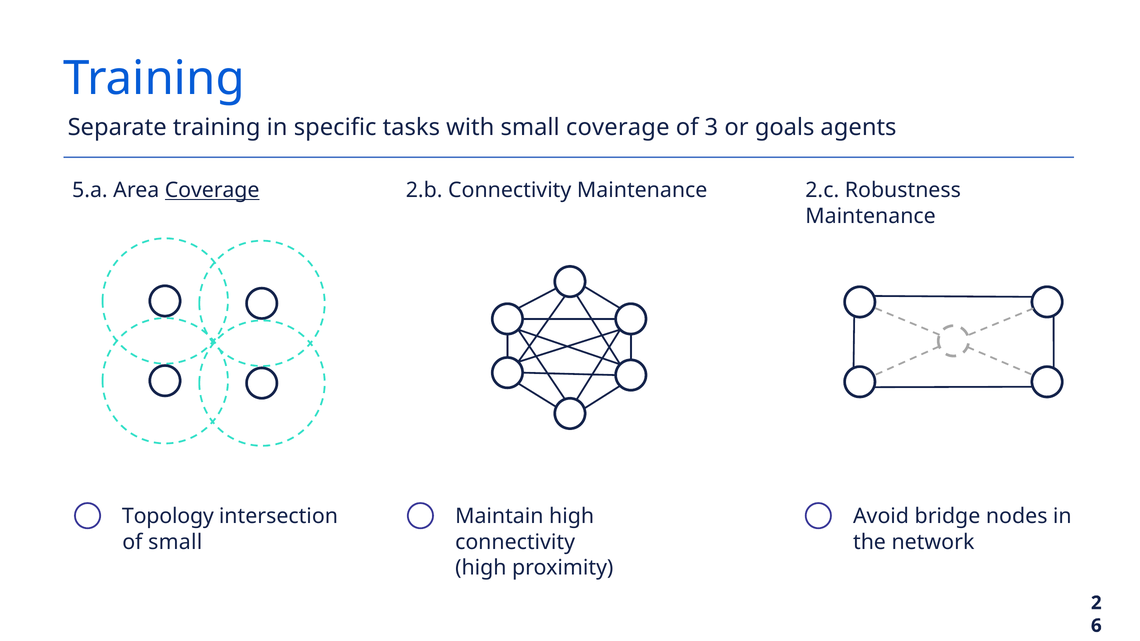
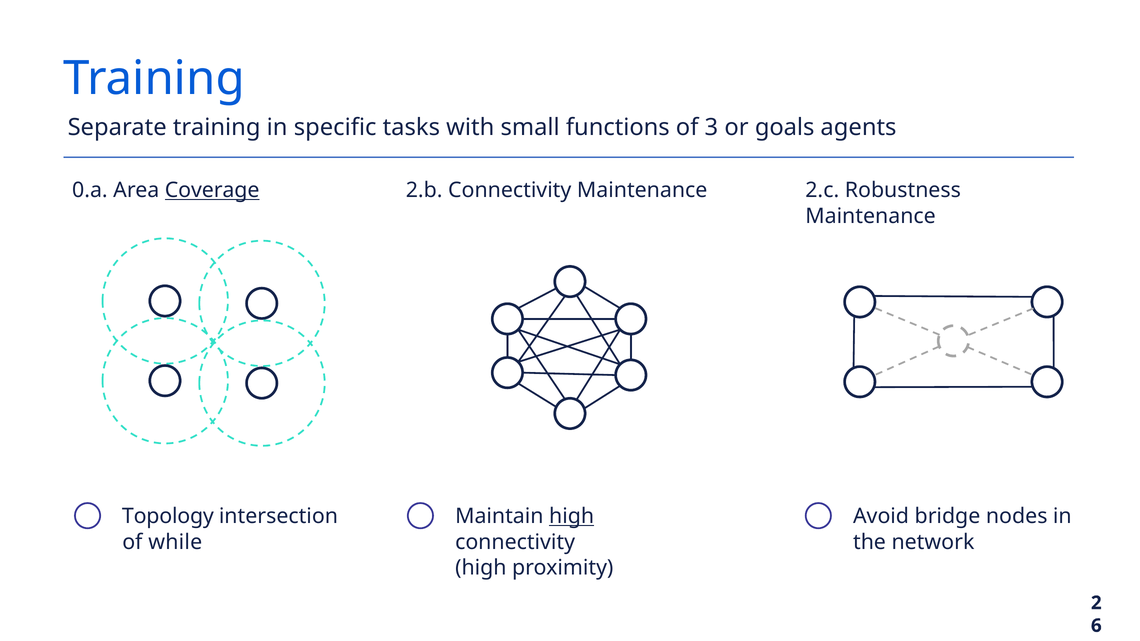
small coverage: coverage -> functions
5.a: 5.a -> 0.a
high at (572, 517) underline: none -> present
of small: small -> while
